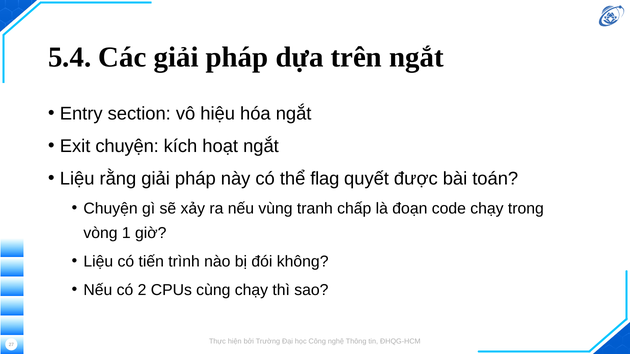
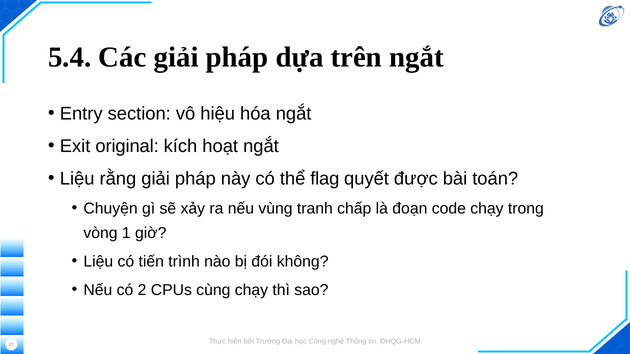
Exit chuyện: chuyện -> original
